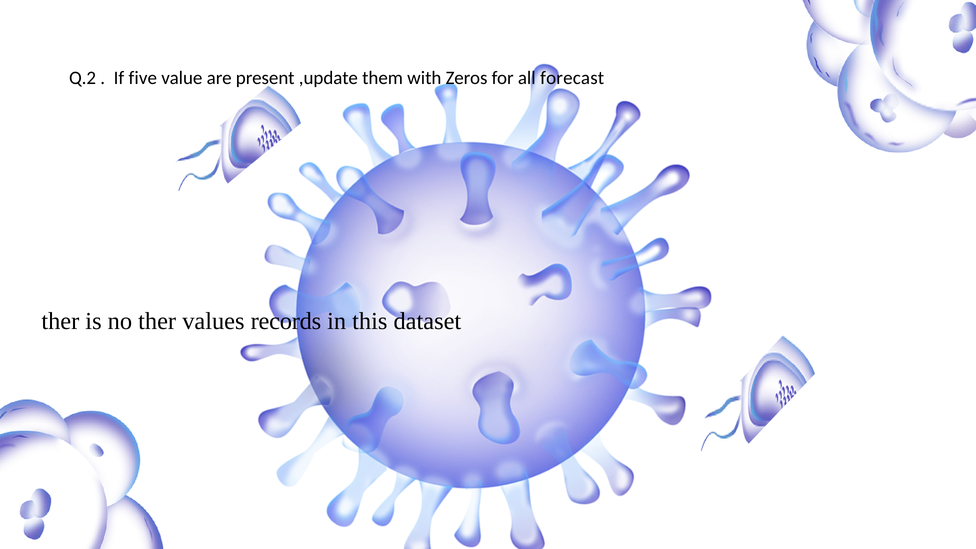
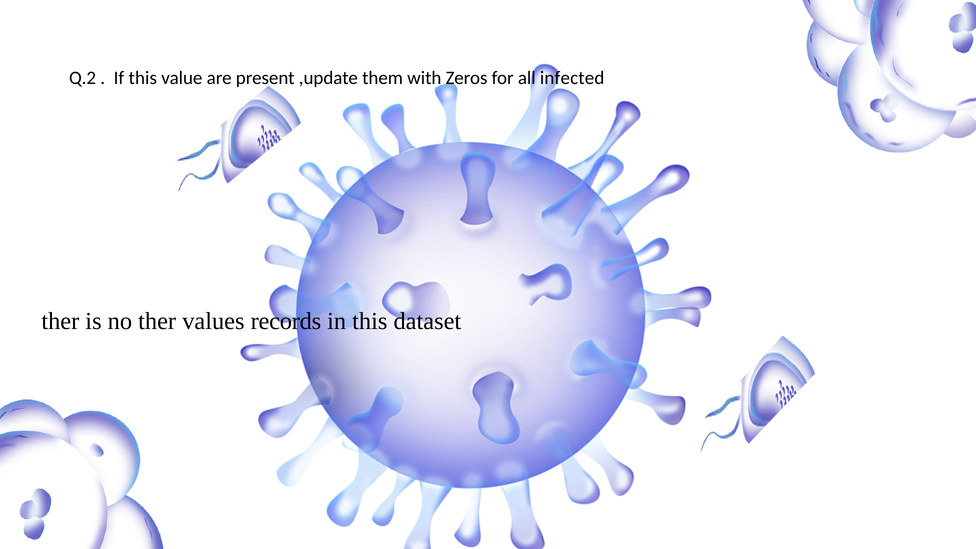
If five: five -> this
forecast: forecast -> infected
